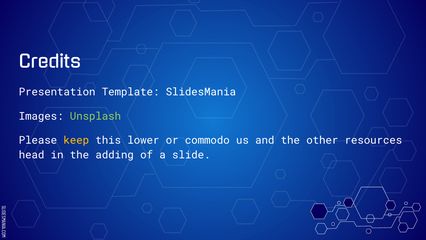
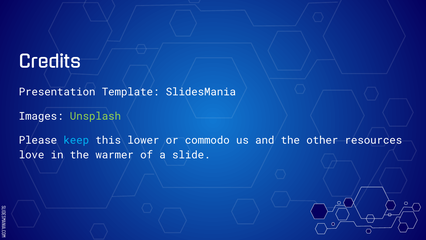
keep colour: yellow -> light blue
head: head -> love
adding: adding -> warmer
